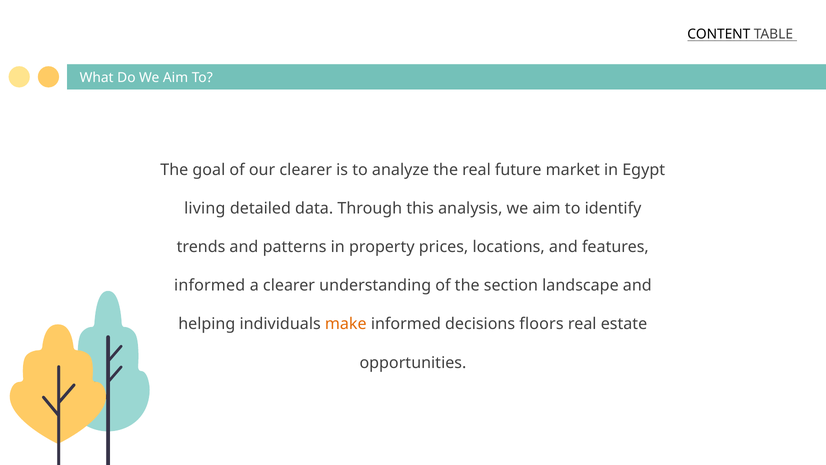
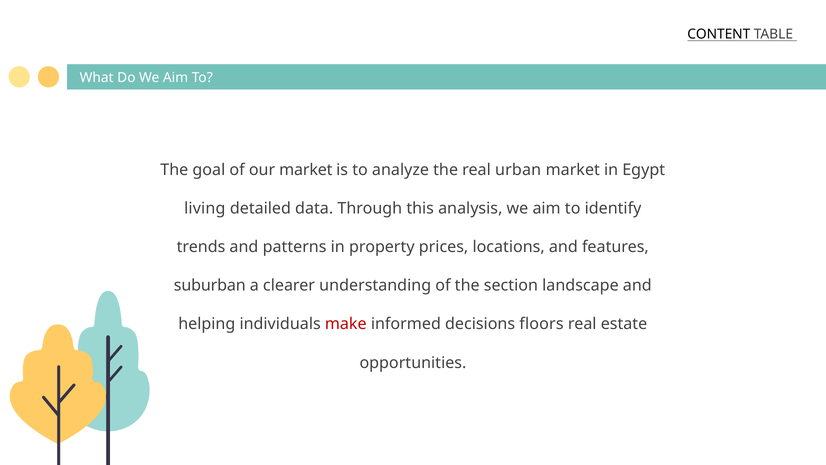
our clearer: clearer -> market
future: future -> urban
informed at (210, 285): informed -> suburban
make colour: orange -> red
